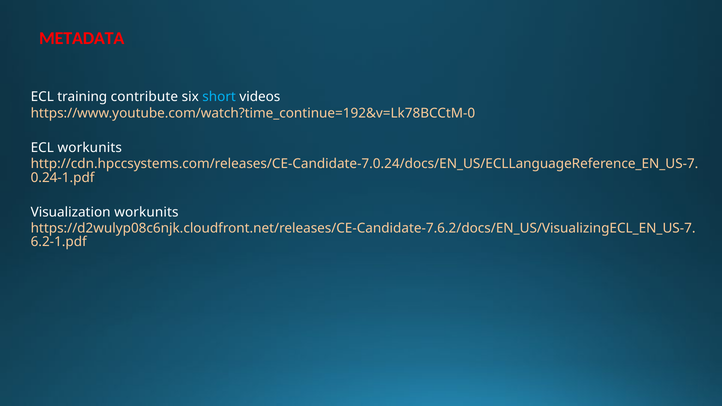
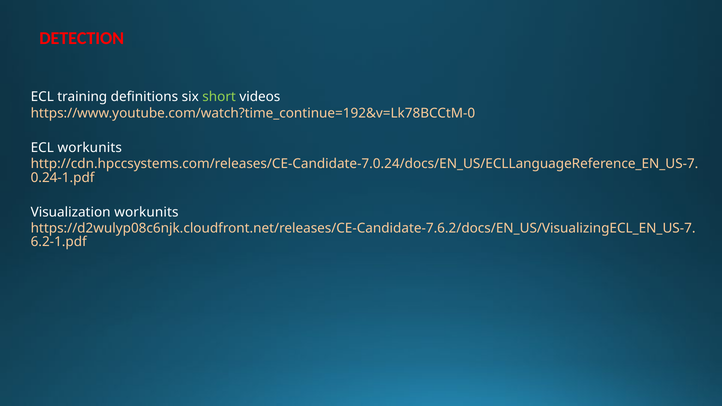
METADATA: METADATA -> DETECTION
contribute: contribute -> definitions
short colour: light blue -> light green
